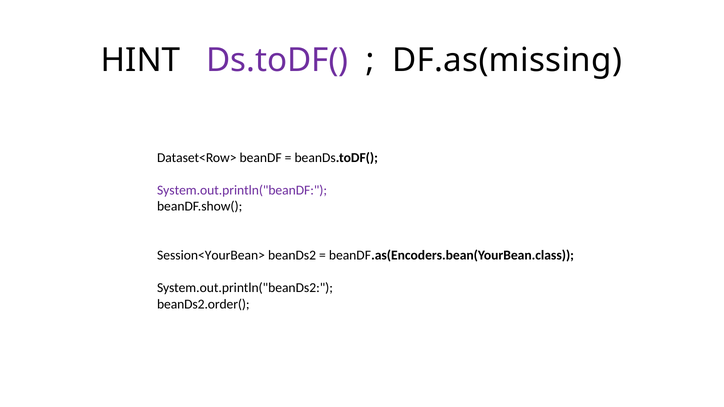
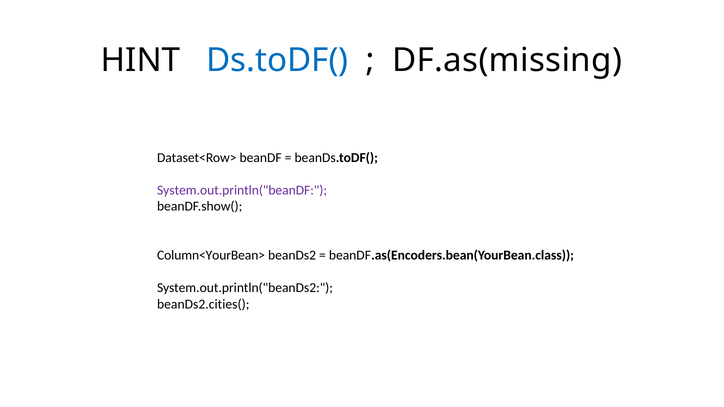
Ds.toDF( colour: purple -> blue
Session<YourBean>: Session<YourBean> -> Column<YourBean>
beanDs2.order(: beanDs2.order( -> beanDs2.cities(
